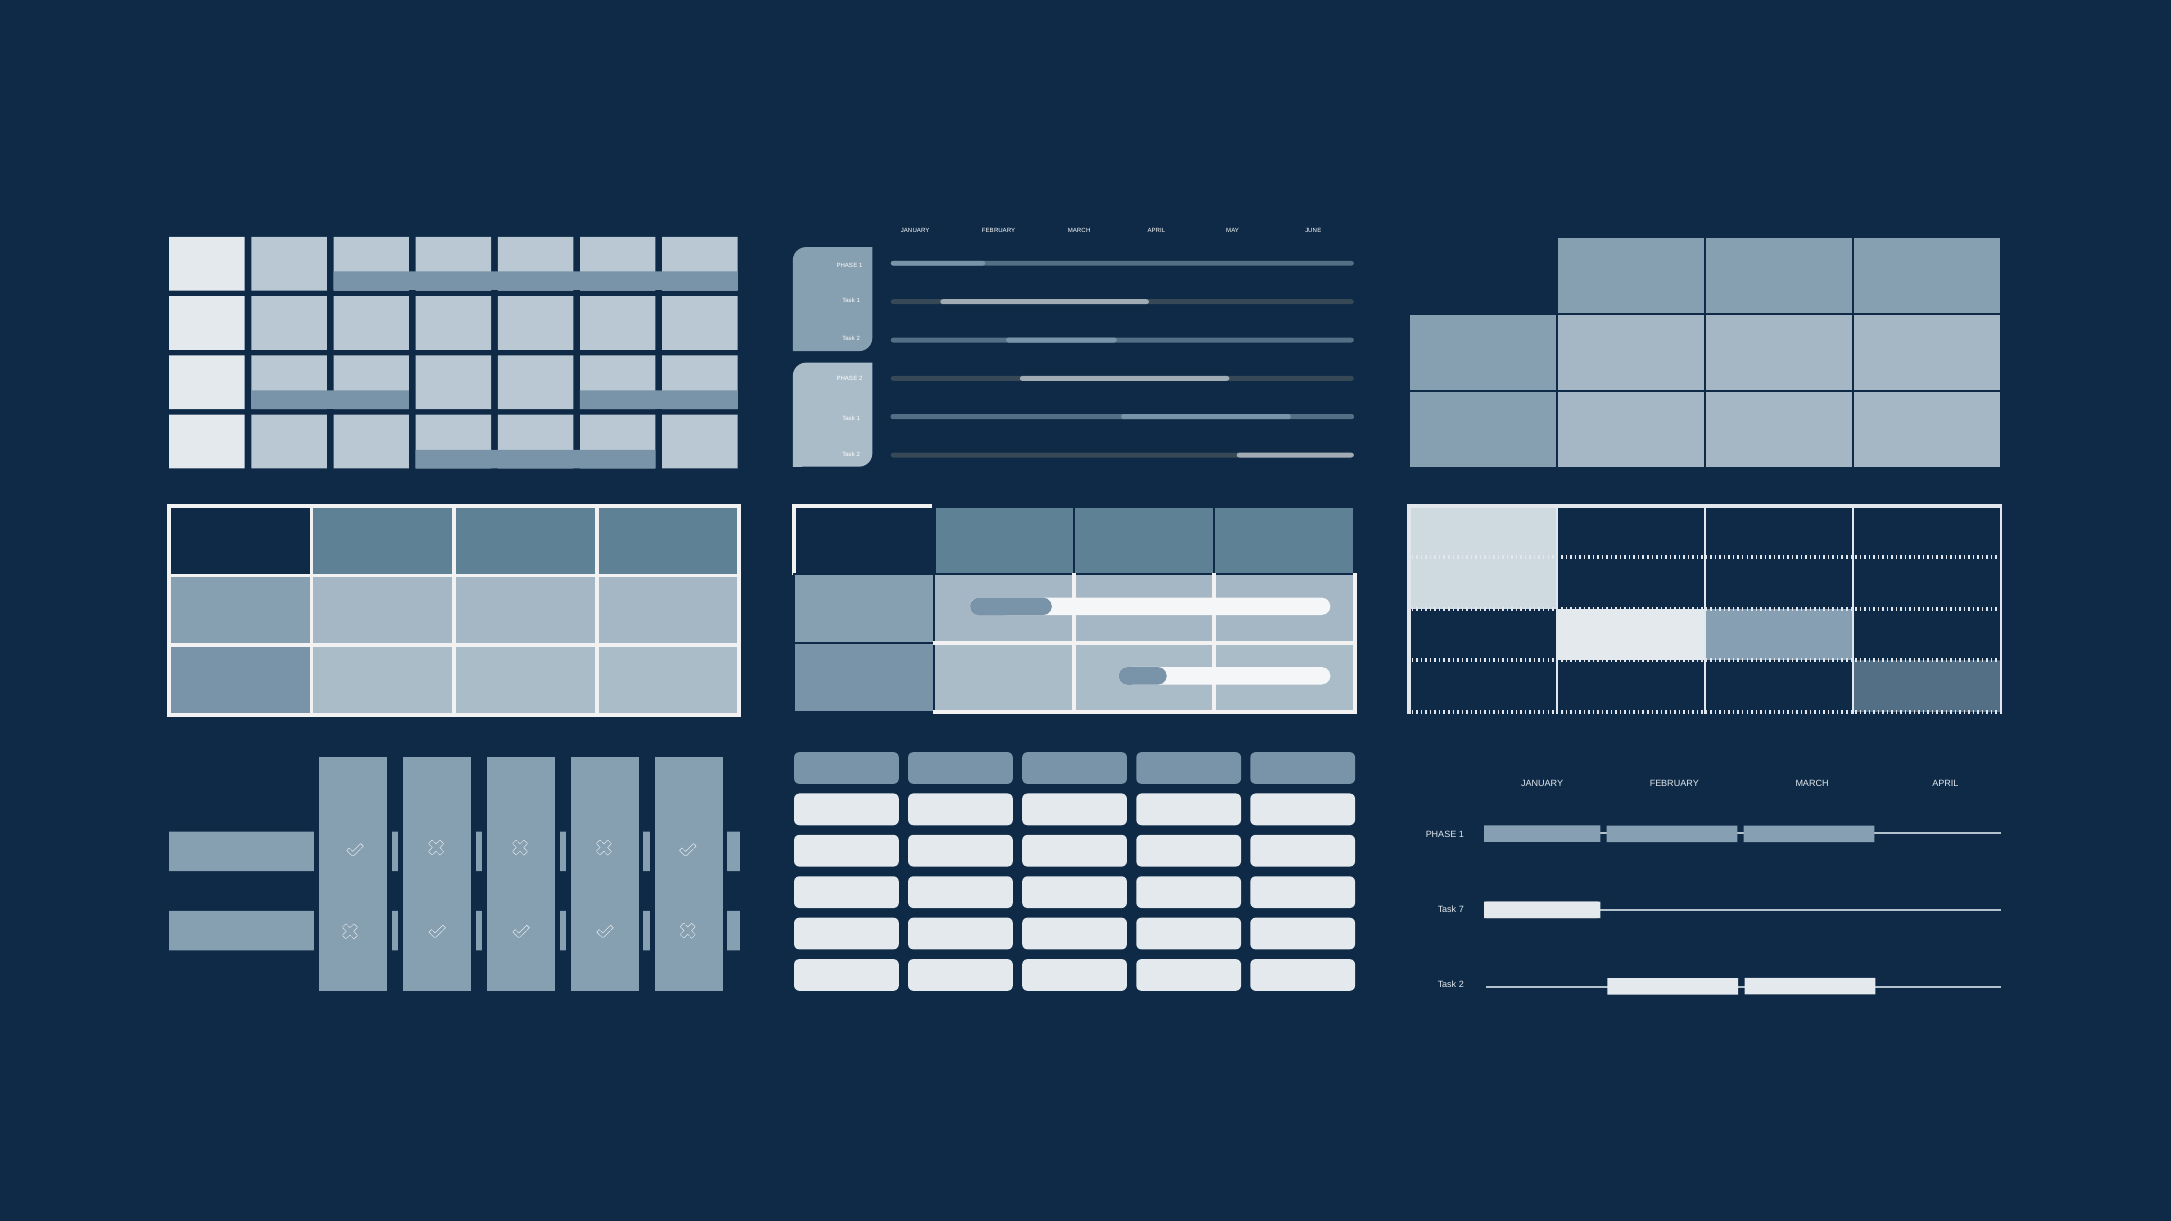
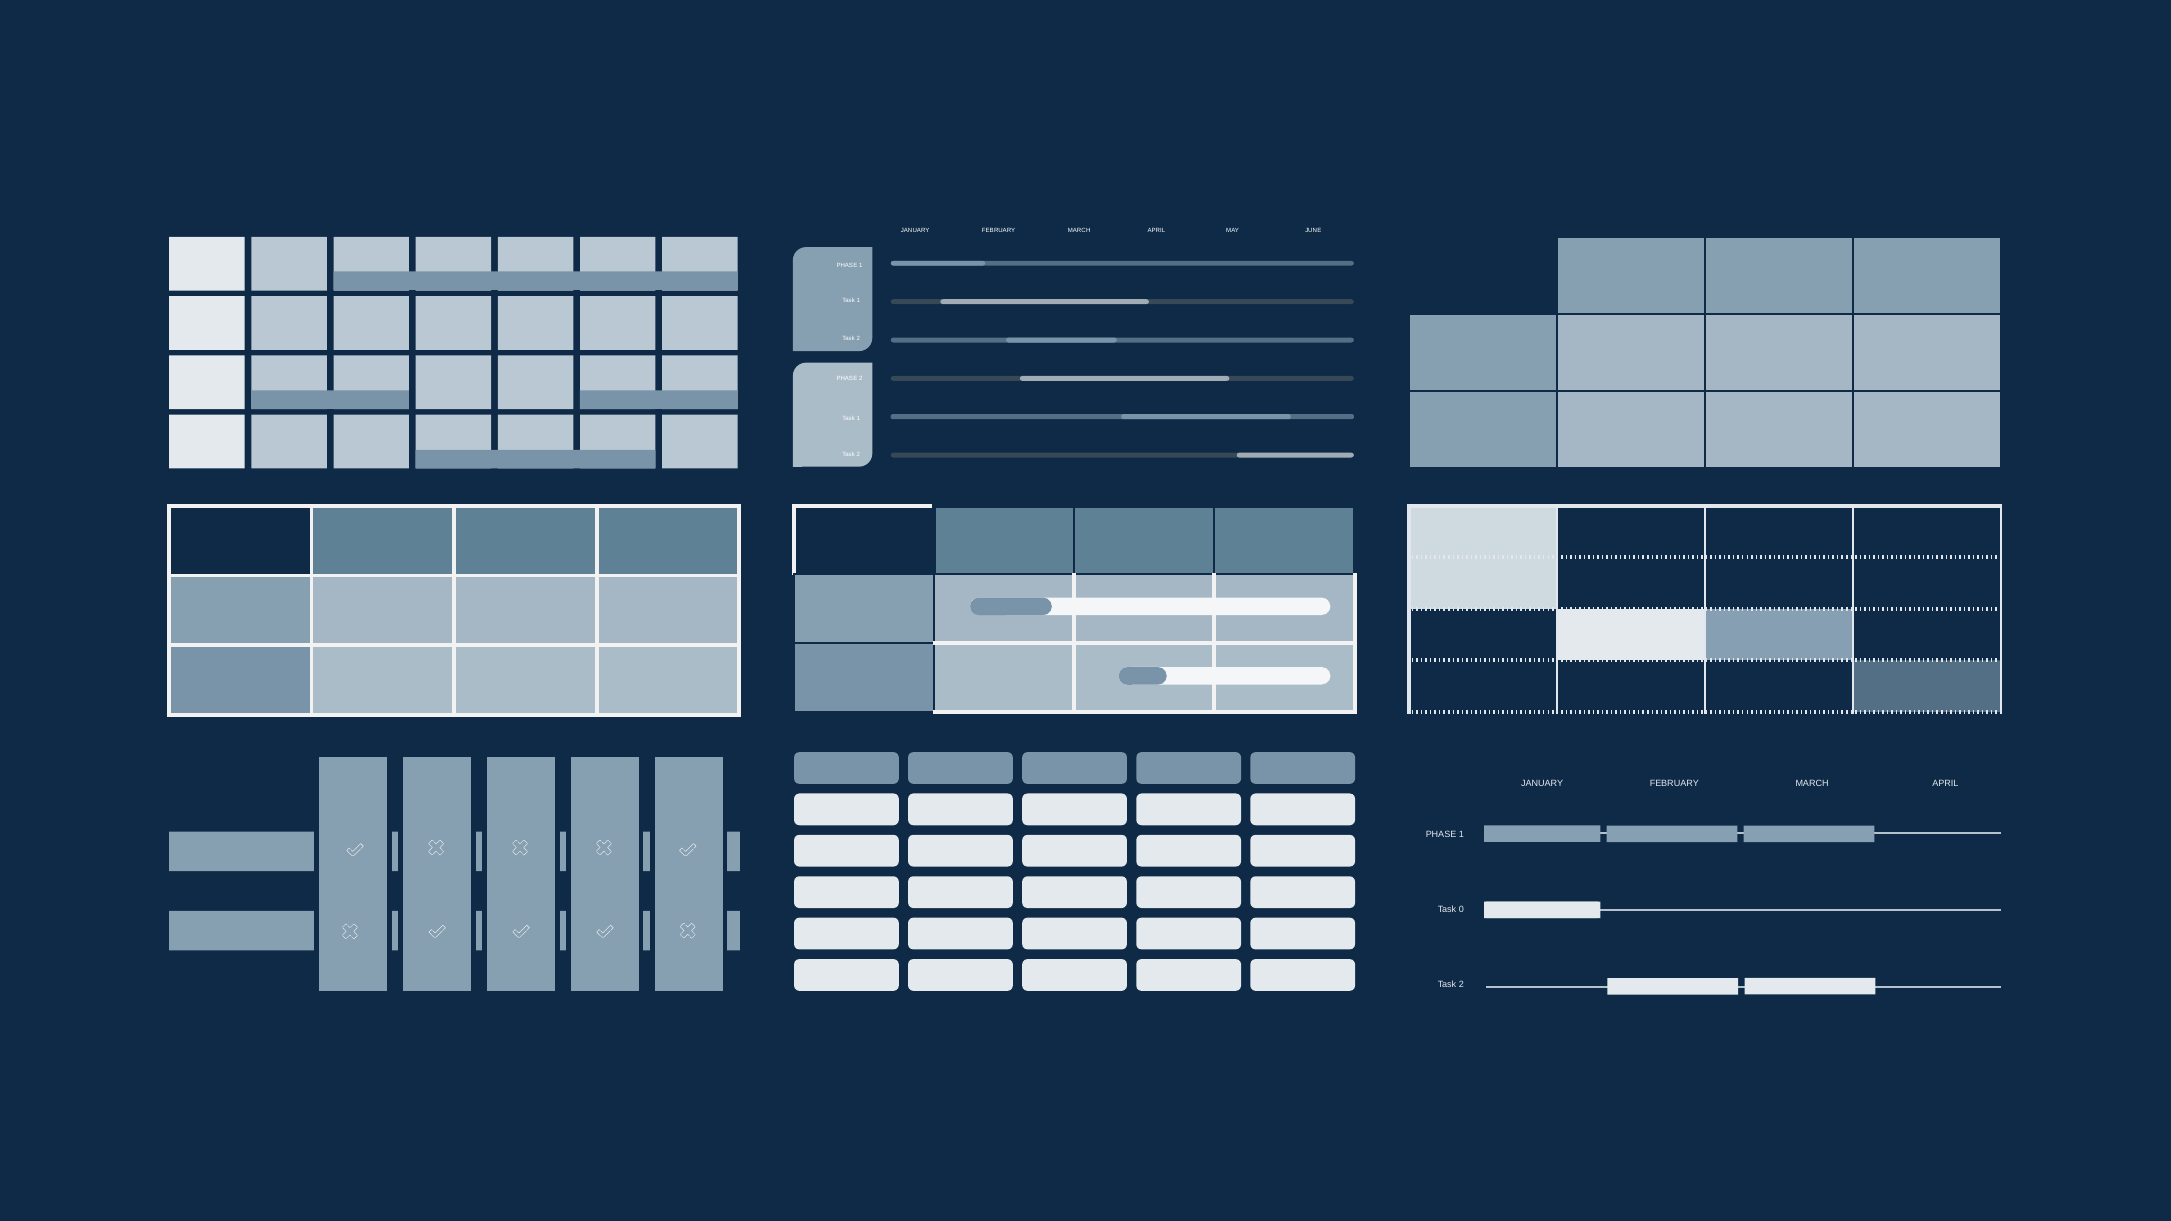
7: 7 -> 0
